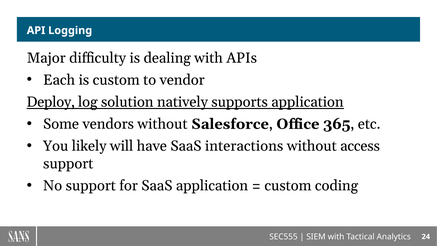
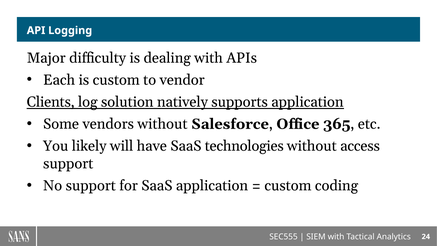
Deploy: Deploy -> Clients
interactions: interactions -> technologies
